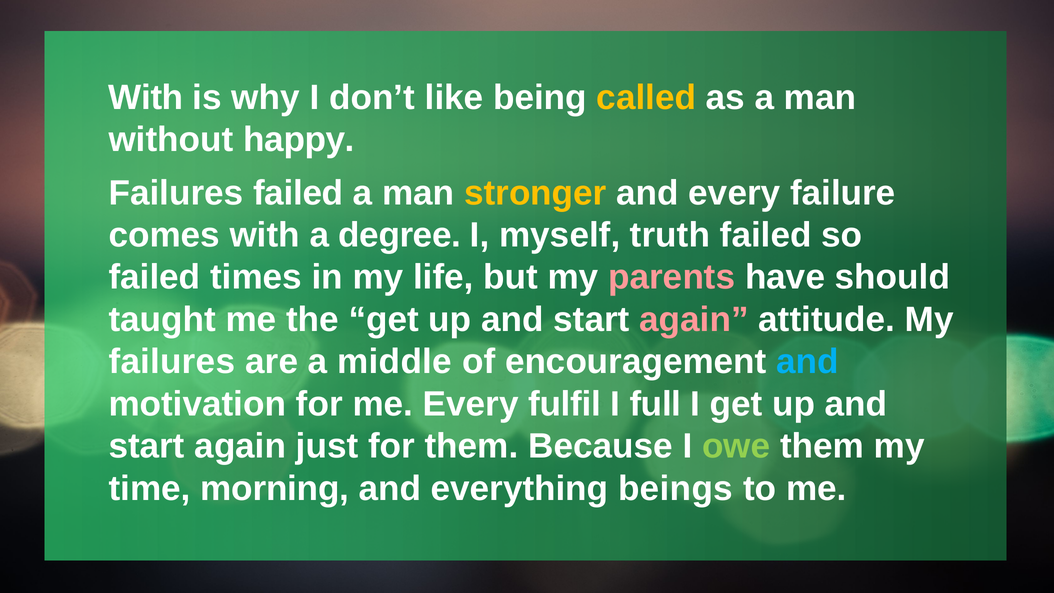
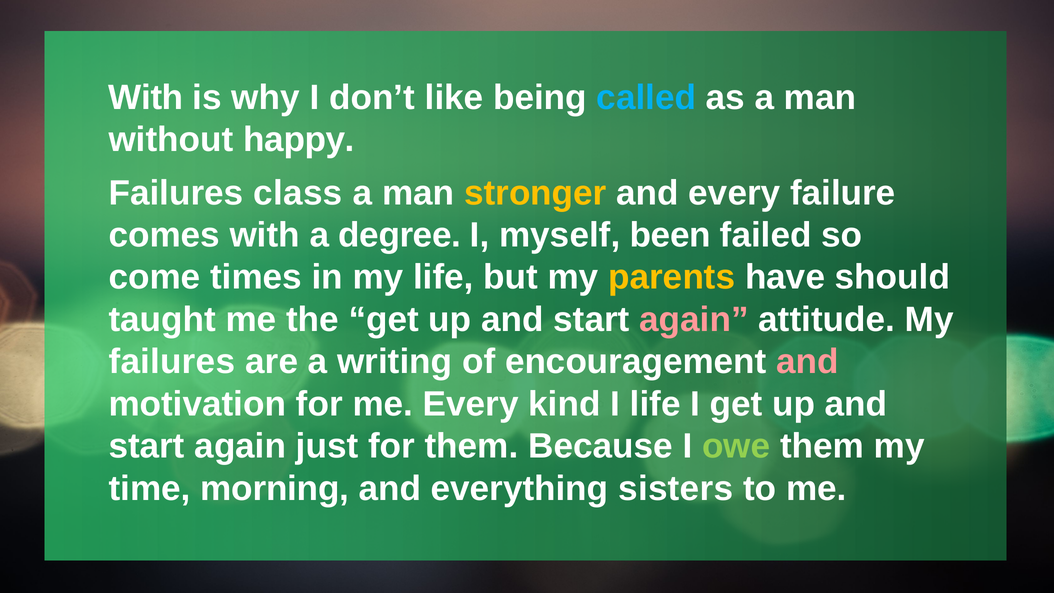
called colour: yellow -> light blue
Failures failed: failed -> class
truth: truth -> been
failed at (154, 277): failed -> come
parents colour: pink -> yellow
middle: middle -> writing
and at (808, 362) colour: light blue -> pink
fulfil: fulfil -> kind
I full: full -> life
beings: beings -> sisters
